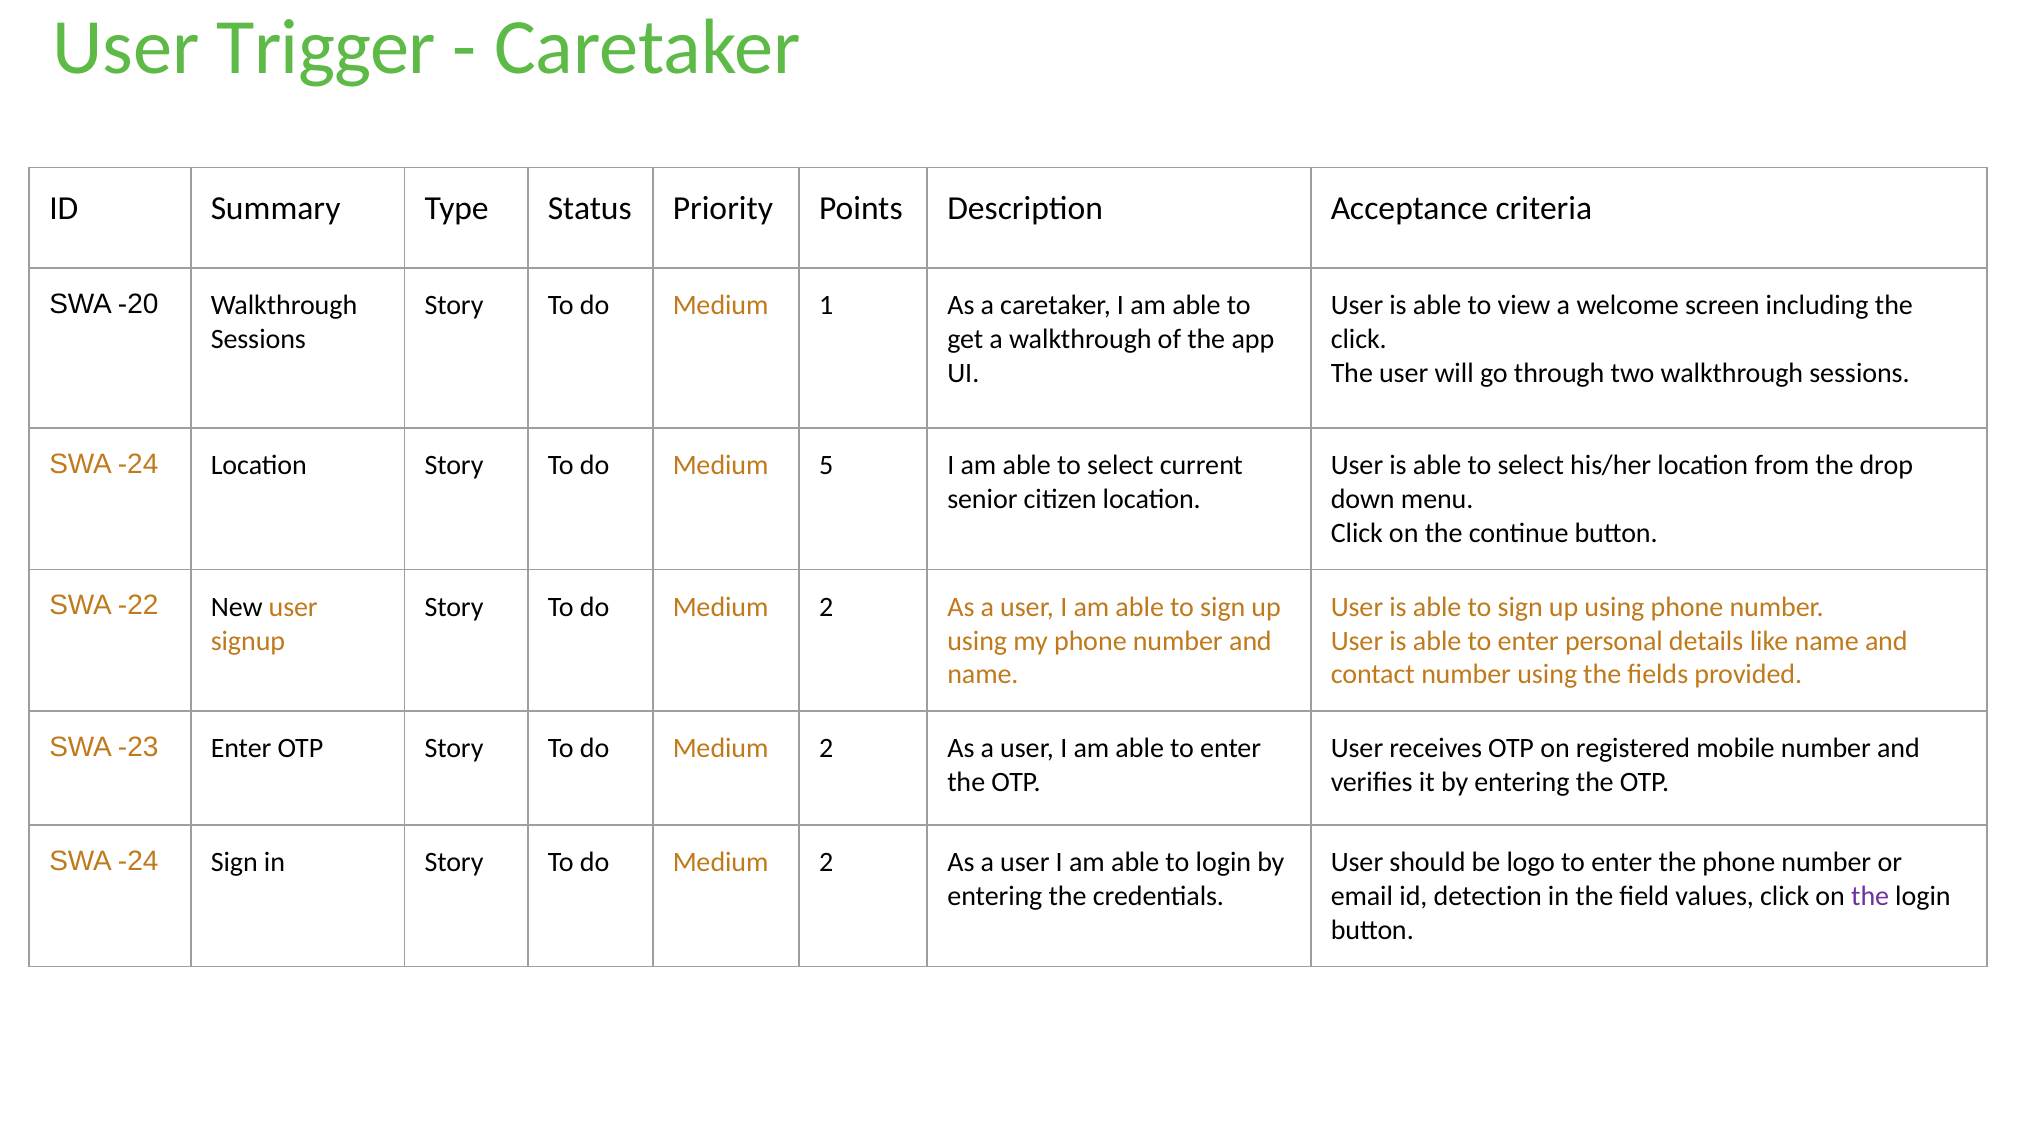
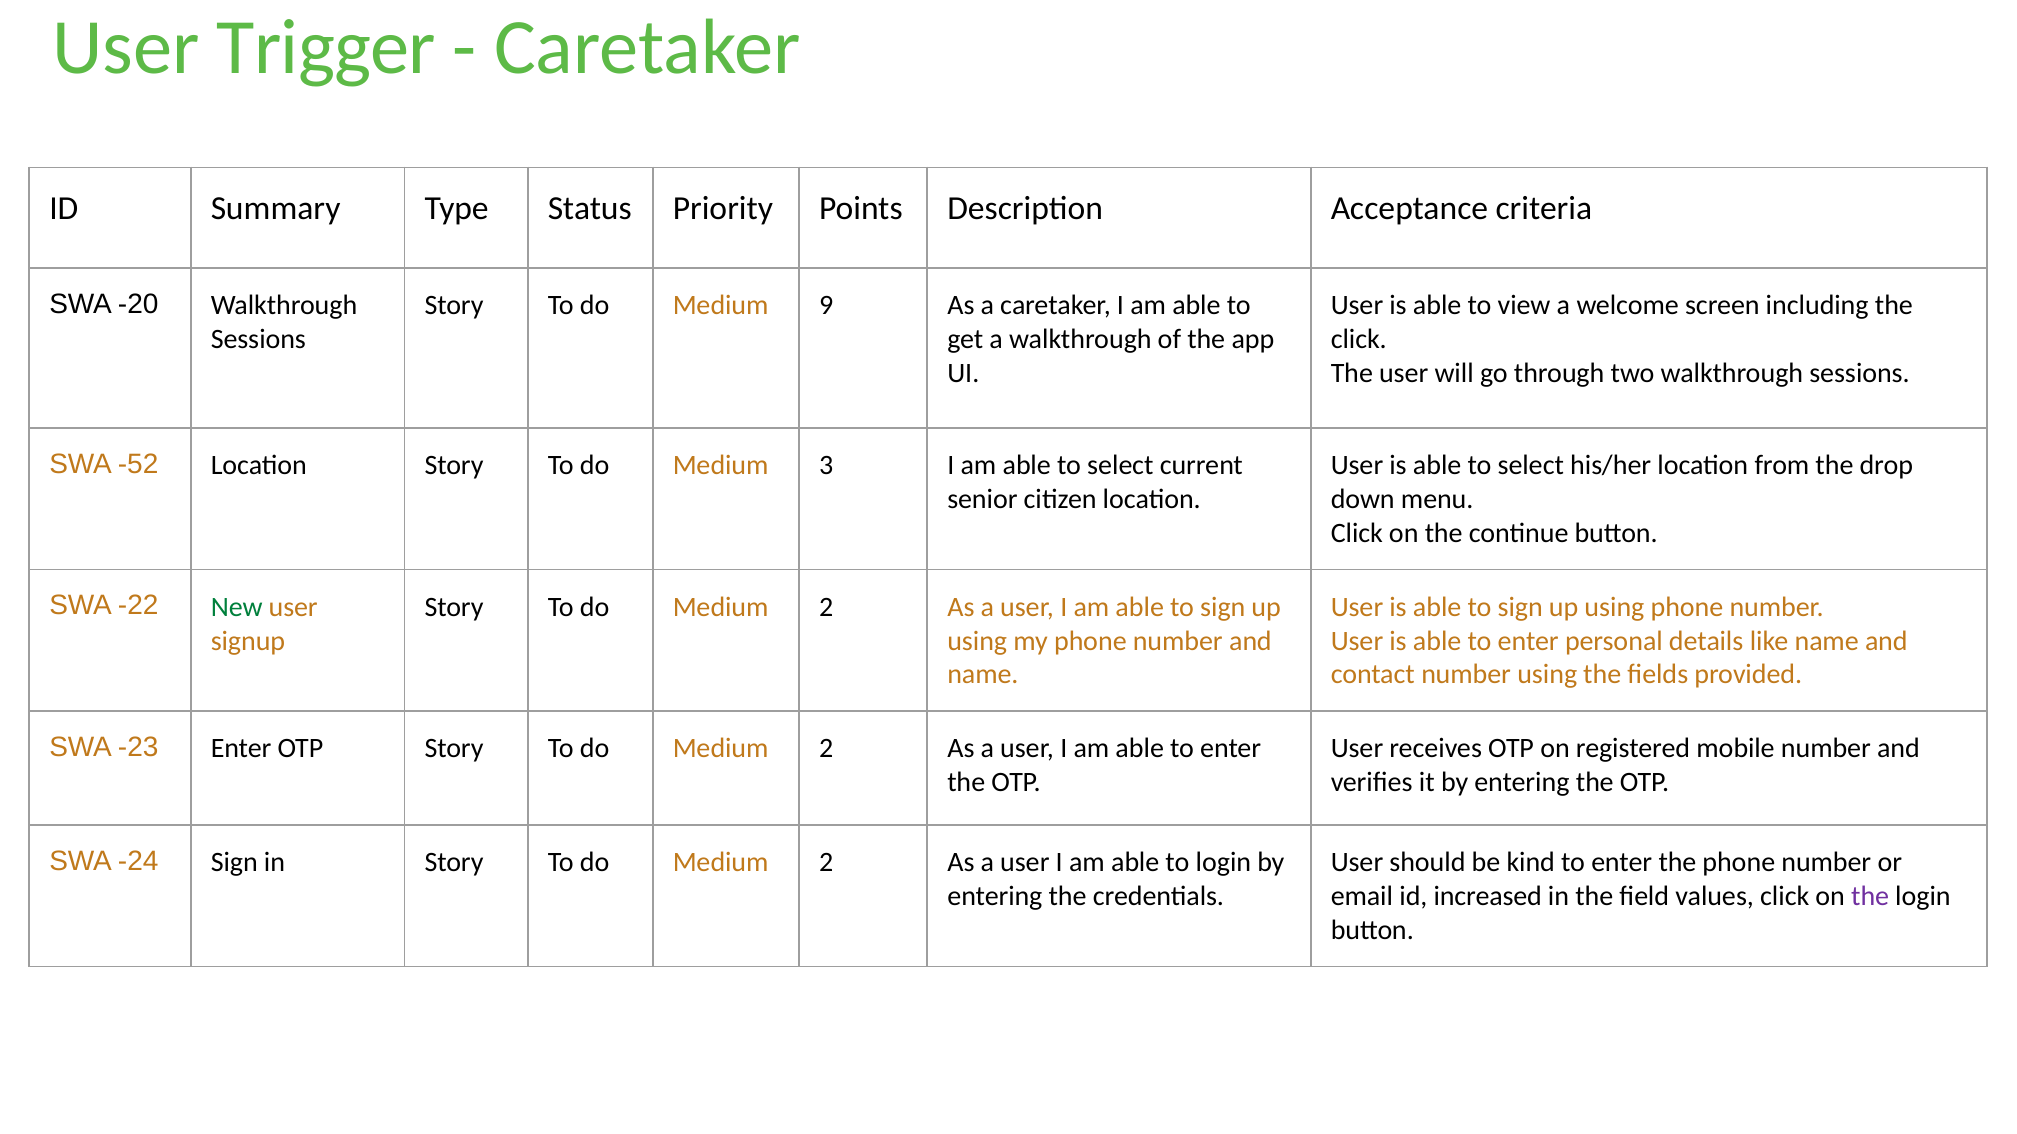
1: 1 -> 9
-24 at (138, 465): -24 -> -52
5: 5 -> 3
New colour: black -> green
logo: logo -> kind
detection: detection -> increased
